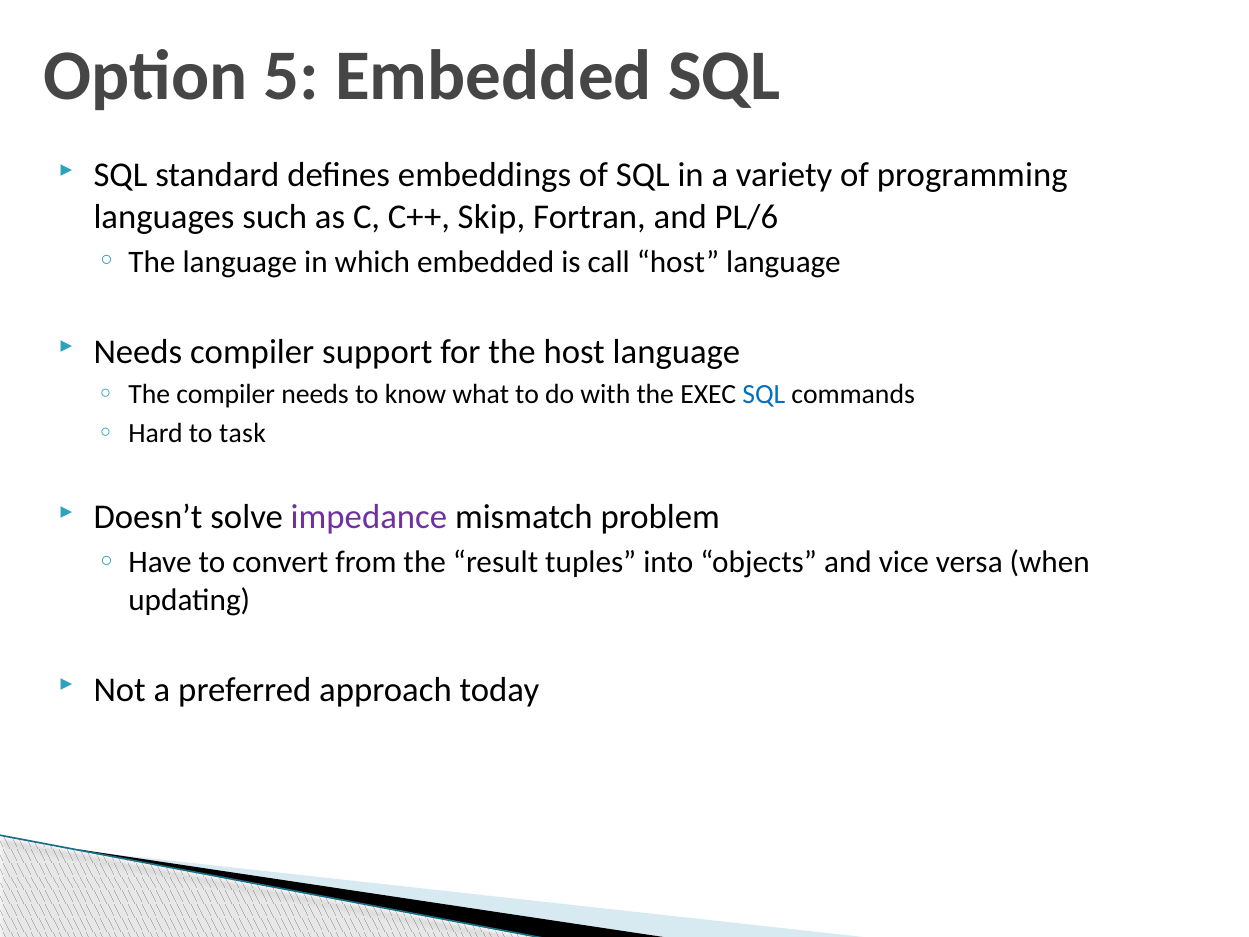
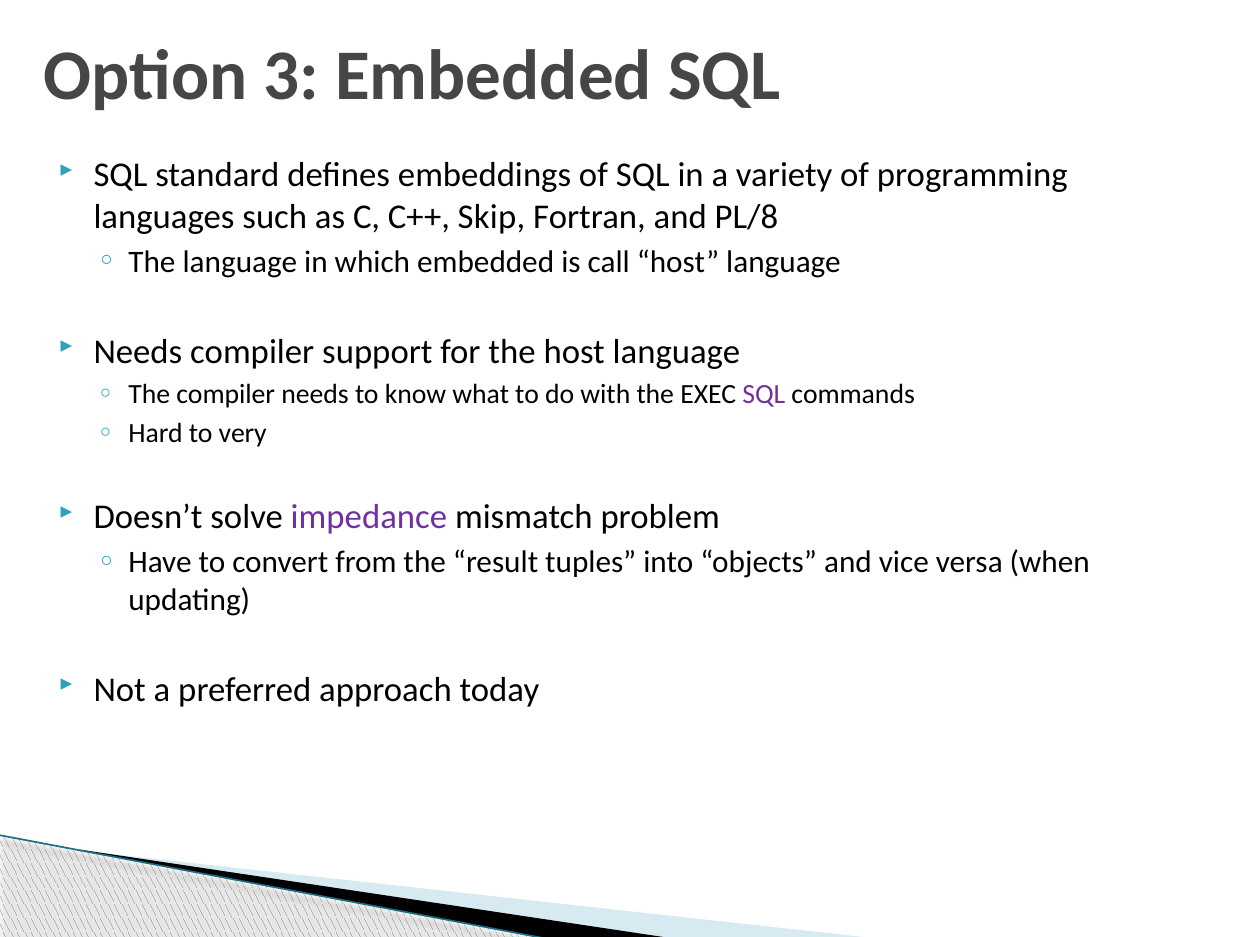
5: 5 -> 3
PL/6: PL/6 -> PL/8
SQL at (764, 394) colour: blue -> purple
task: task -> very
